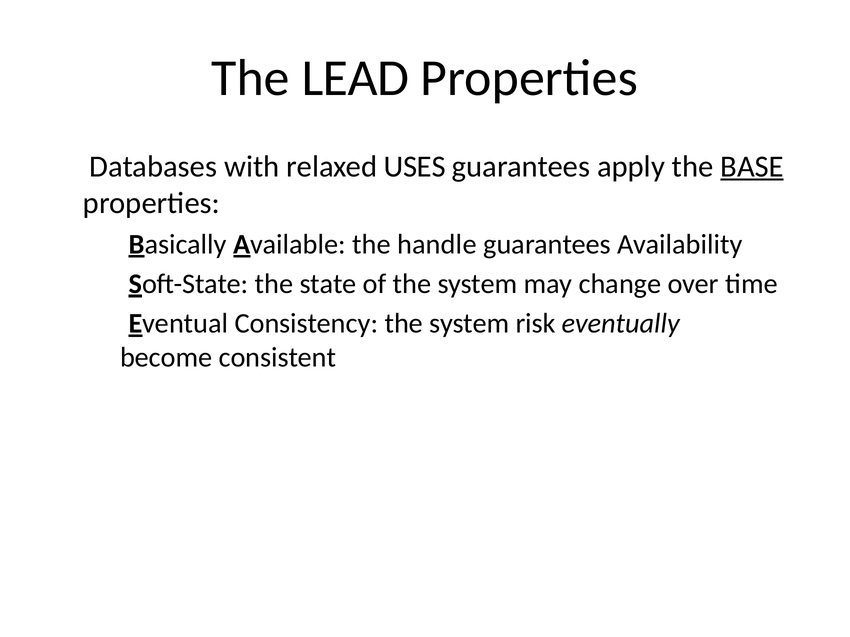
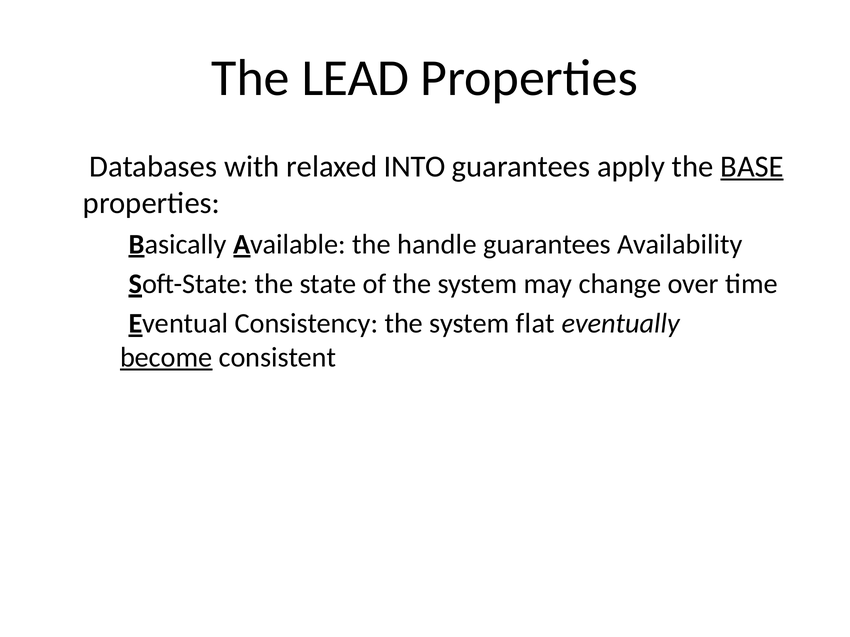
USES: USES -> INTO
risk: risk -> flat
become underline: none -> present
